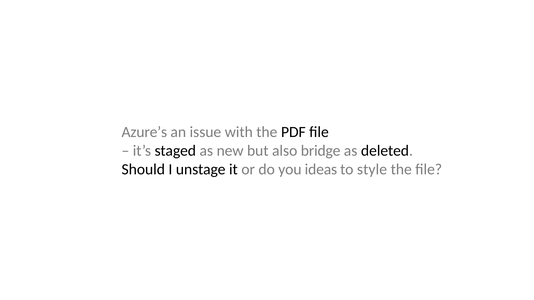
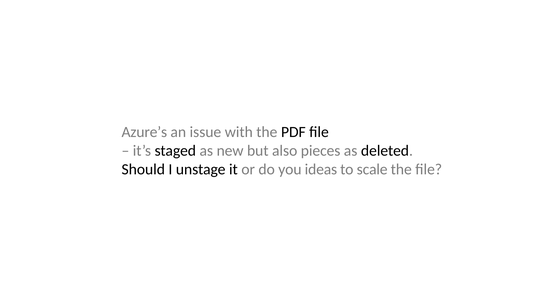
bridge: bridge -> pieces
style: style -> scale
